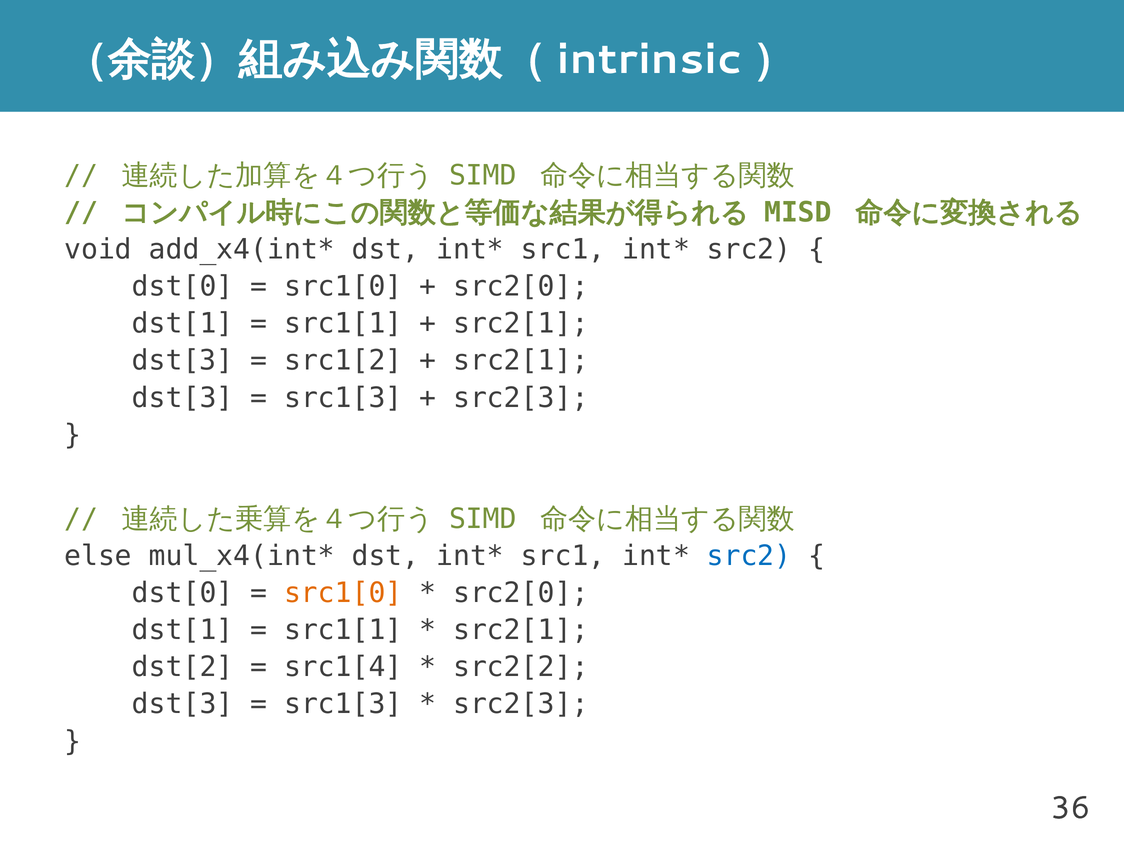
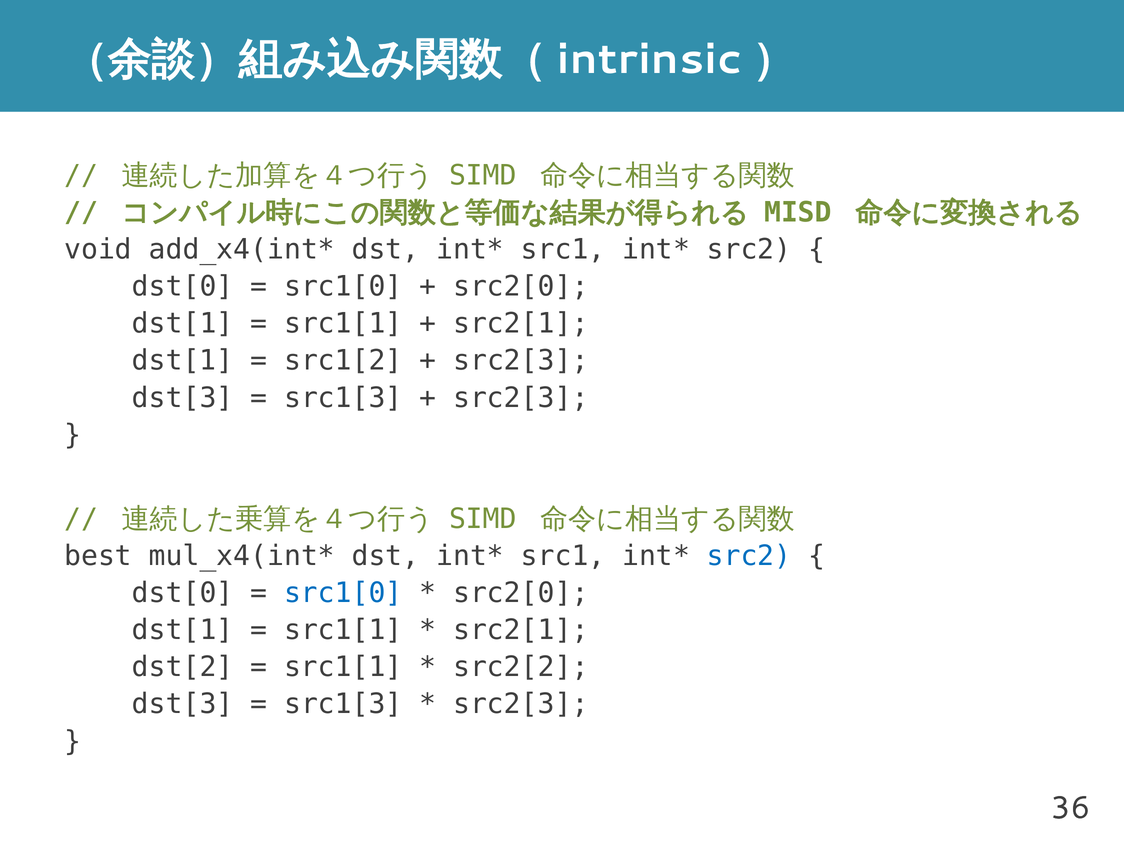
dst[3 at (183, 361): dst[3 -> dst[1
src2[1 at (521, 361): src2[1 -> src2[3
else: else -> best
src1[0 at (343, 593) colour: orange -> blue
src1[4 at (343, 667): src1[4 -> src1[1
